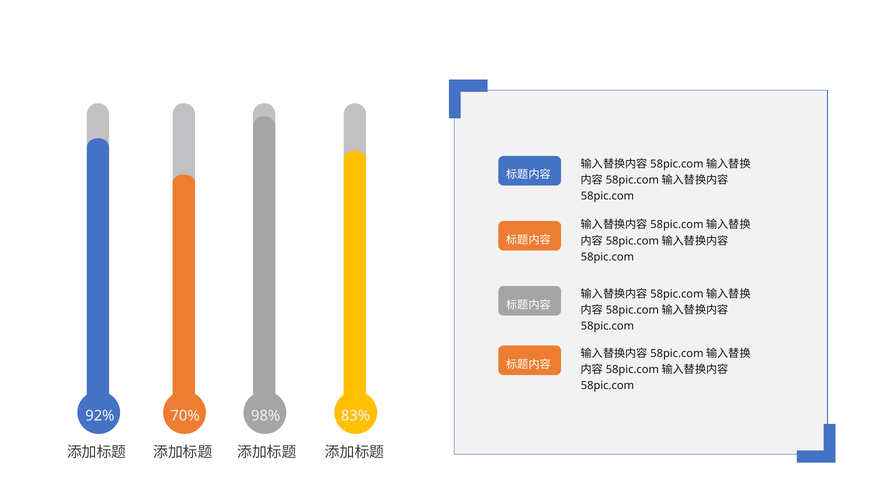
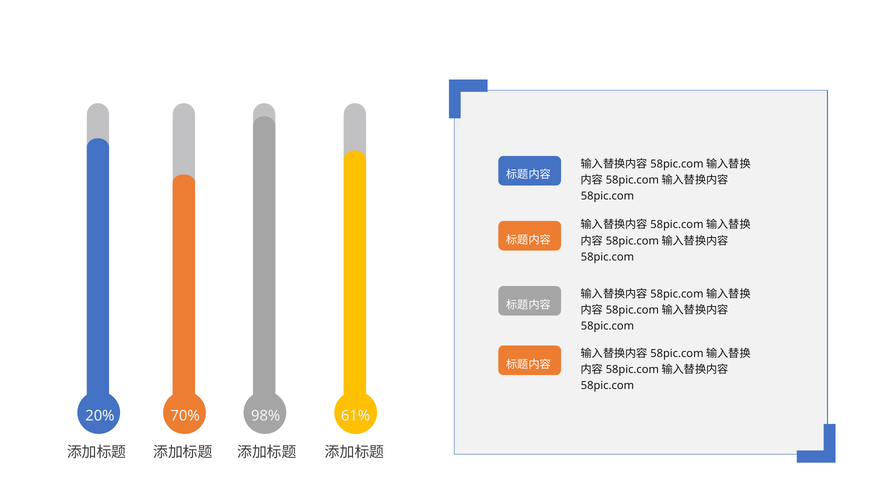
92%: 92% -> 20%
83%: 83% -> 61%
